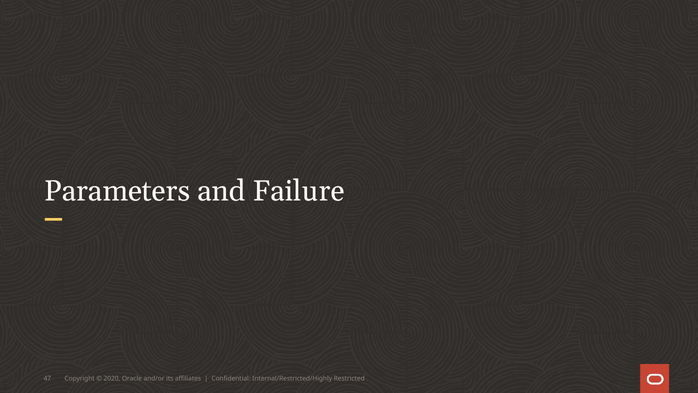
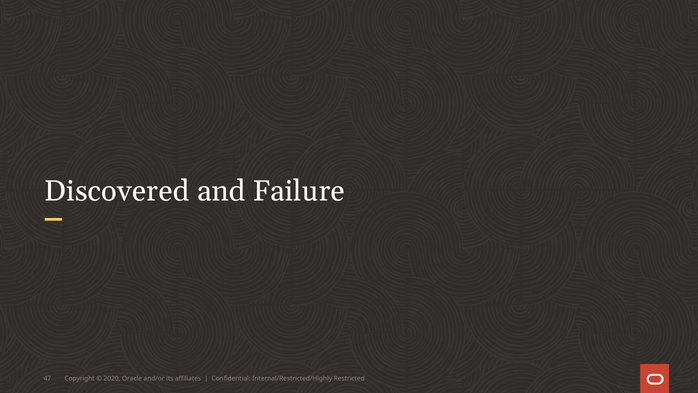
Parameters: Parameters -> Discovered
